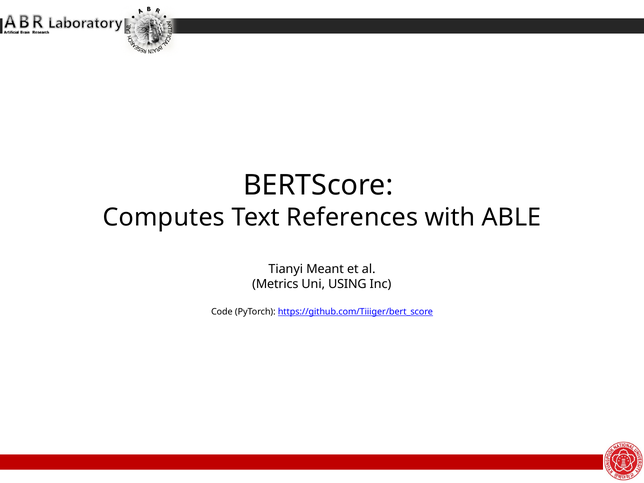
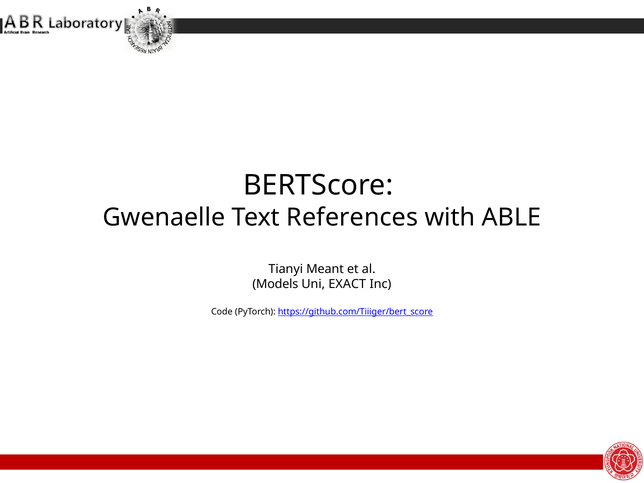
Computes: Computes -> Gwenaelle
Metrics: Metrics -> Models
USING: USING -> EXACT
